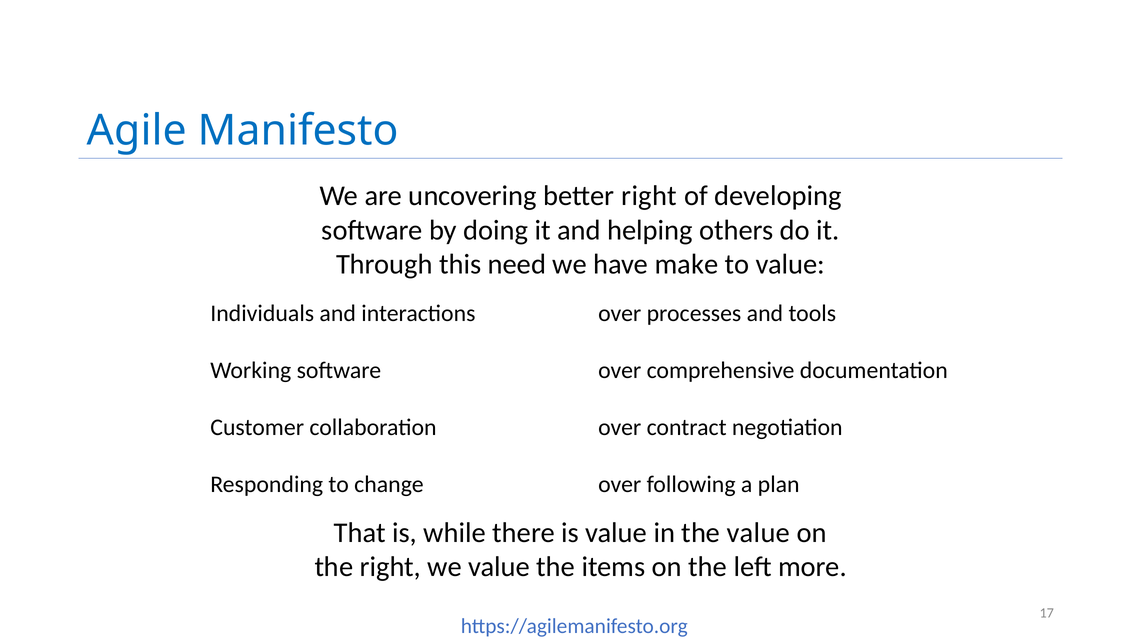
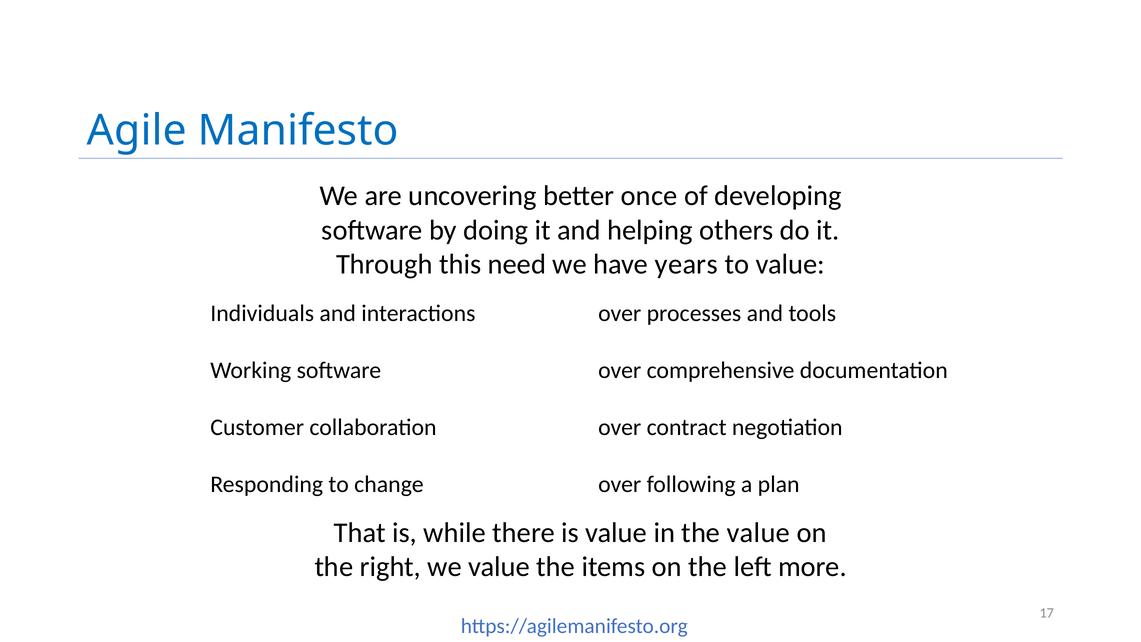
better right: right -> once
make: make -> years
